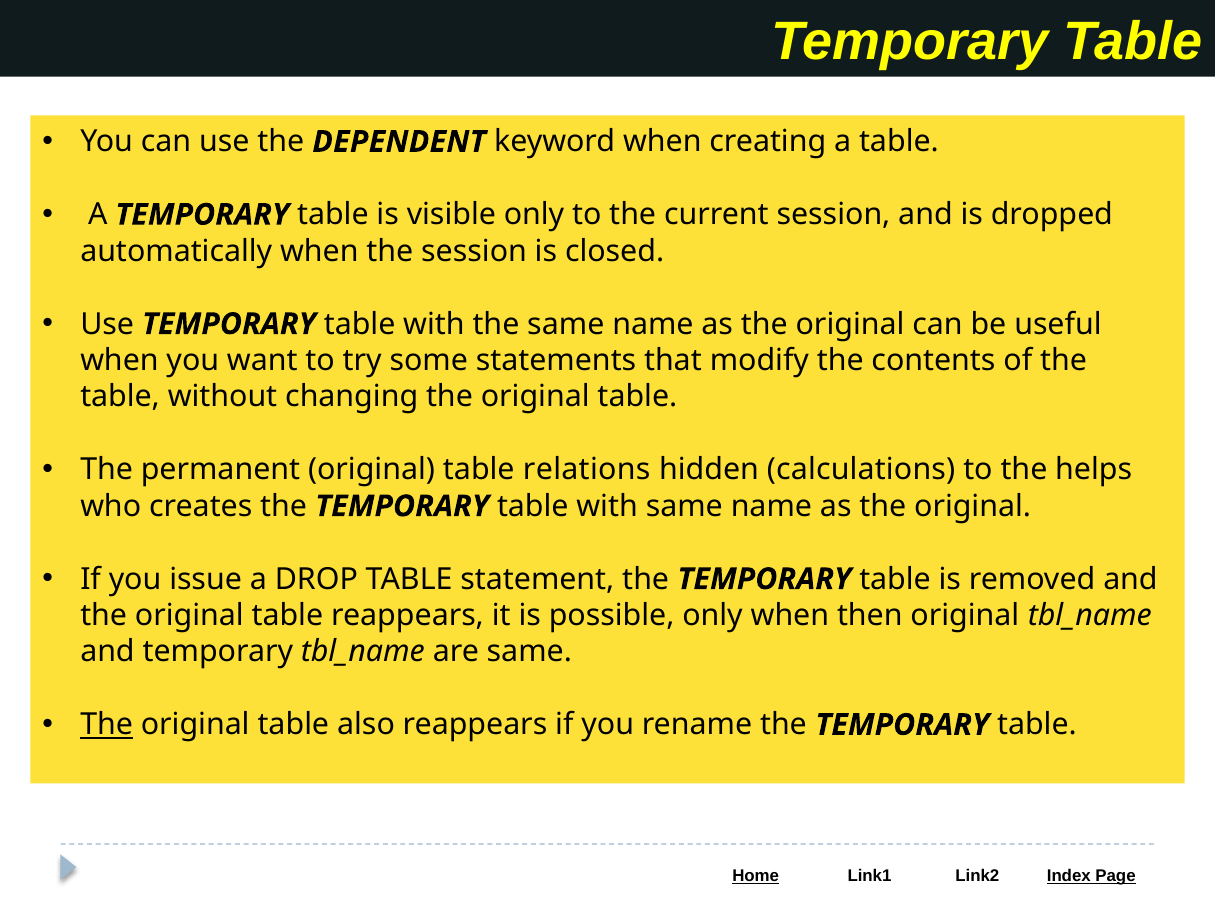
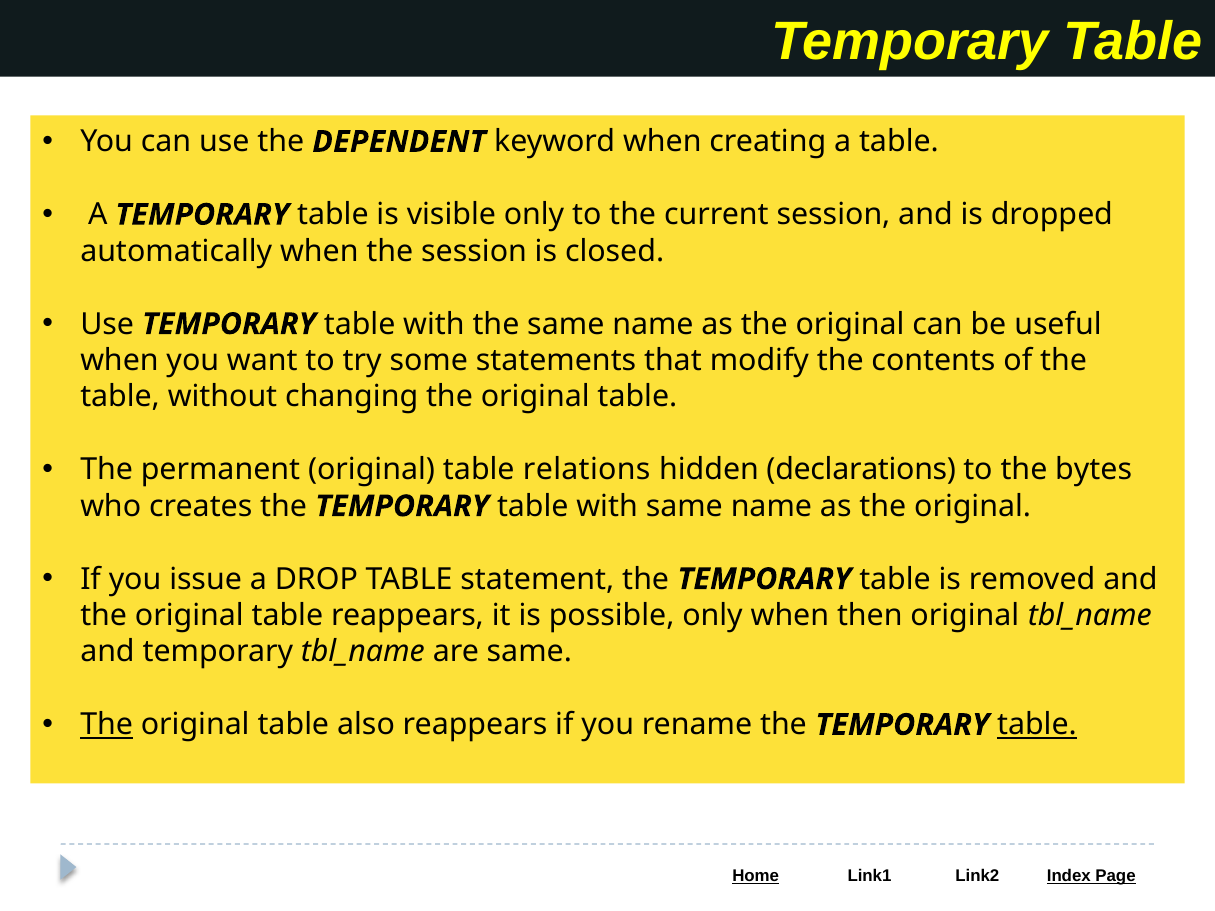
calculations: calculations -> declarations
helps: helps -> bytes
table at (1037, 725) underline: none -> present
